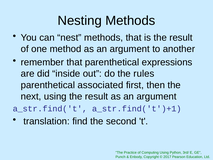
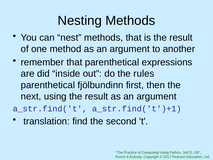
associated: associated -> fjölbundinn
